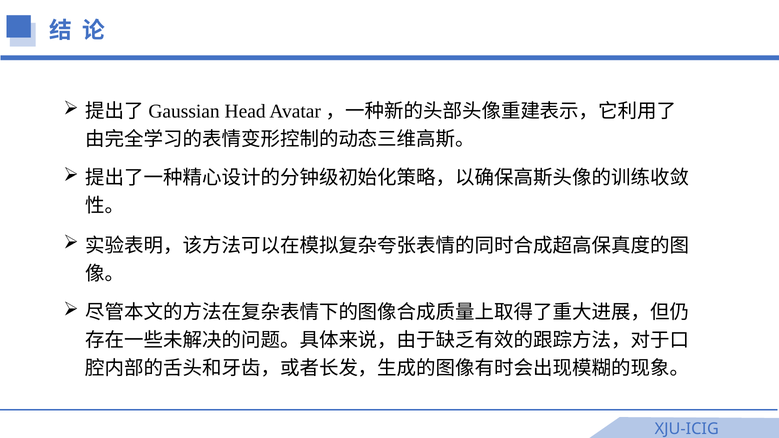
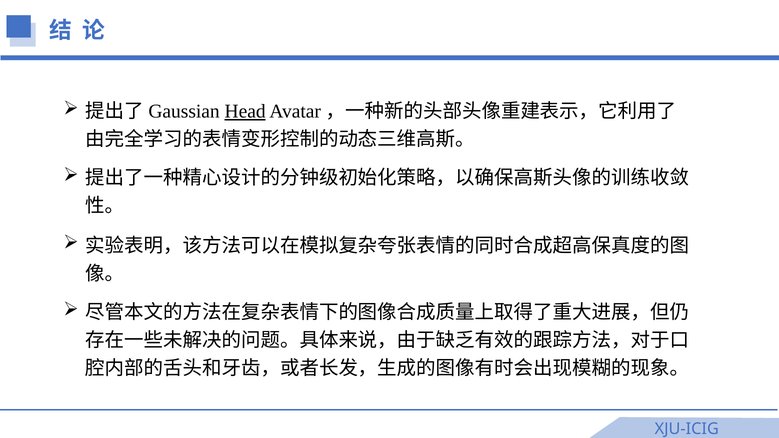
Head underline: none -> present
